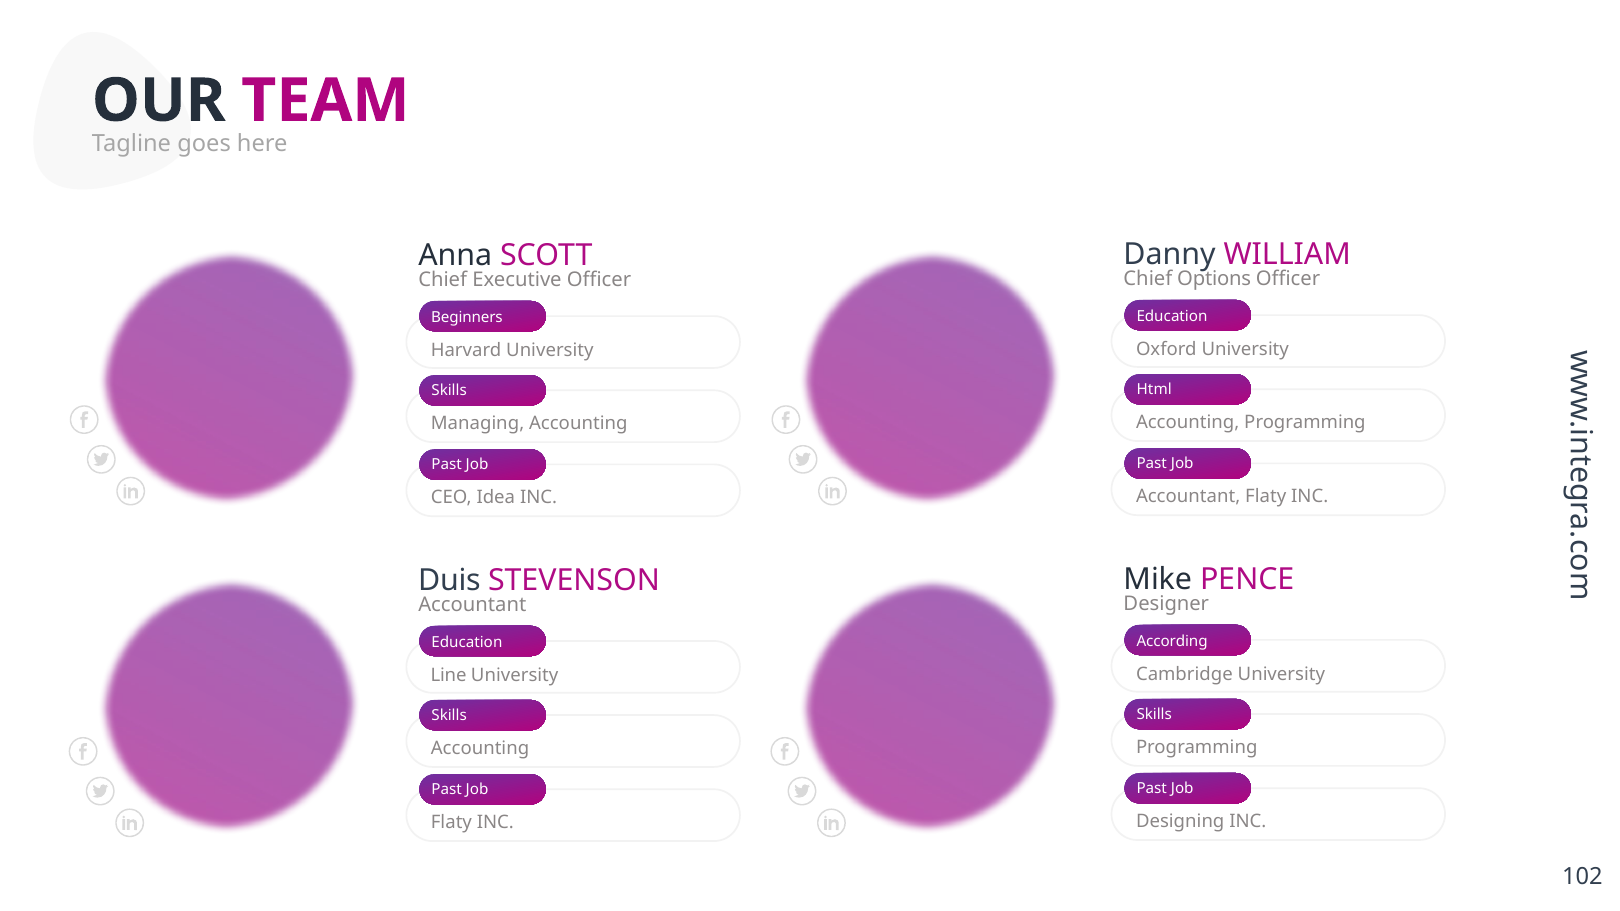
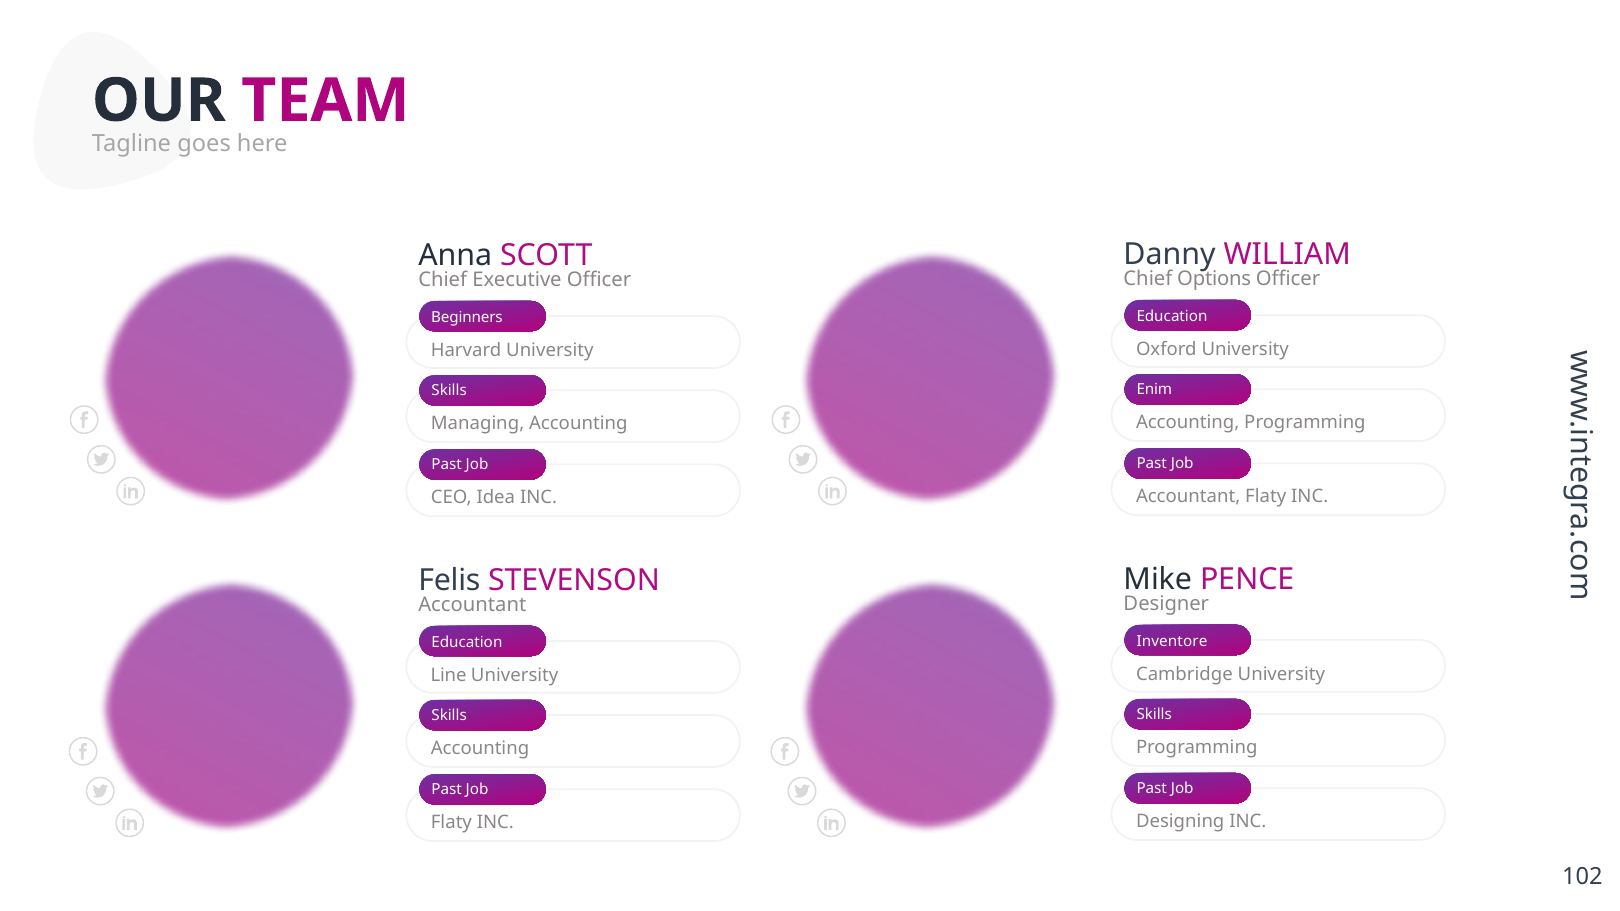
Html: Html -> Enim
Duis: Duis -> Felis
According: According -> Inventore
